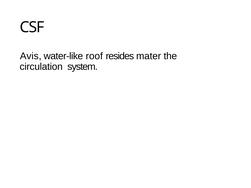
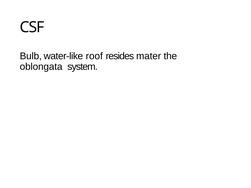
Avis: Avis -> Bulb
circulation: circulation -> oblongata
